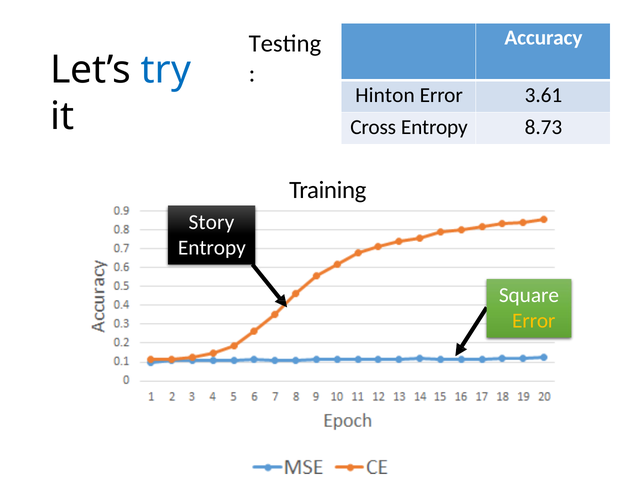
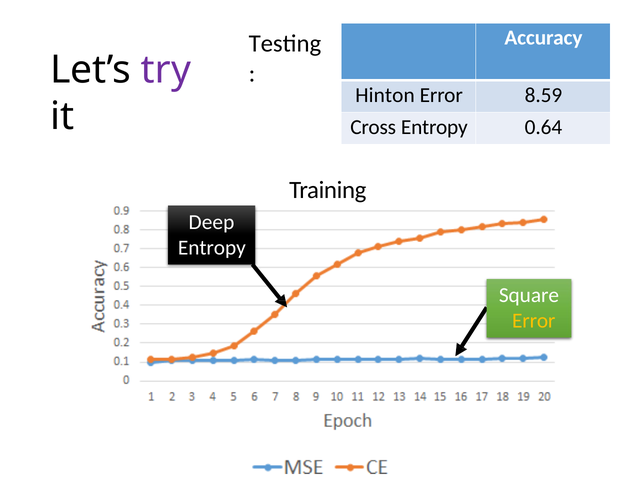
try colour: blue -> purple
3.61: 3.61 -> 8.59
8.73: 8.73 -> 0.64
Story: Story -> Deep
